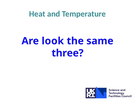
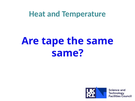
look: look -> tape
three at (68, 53): three -> same
